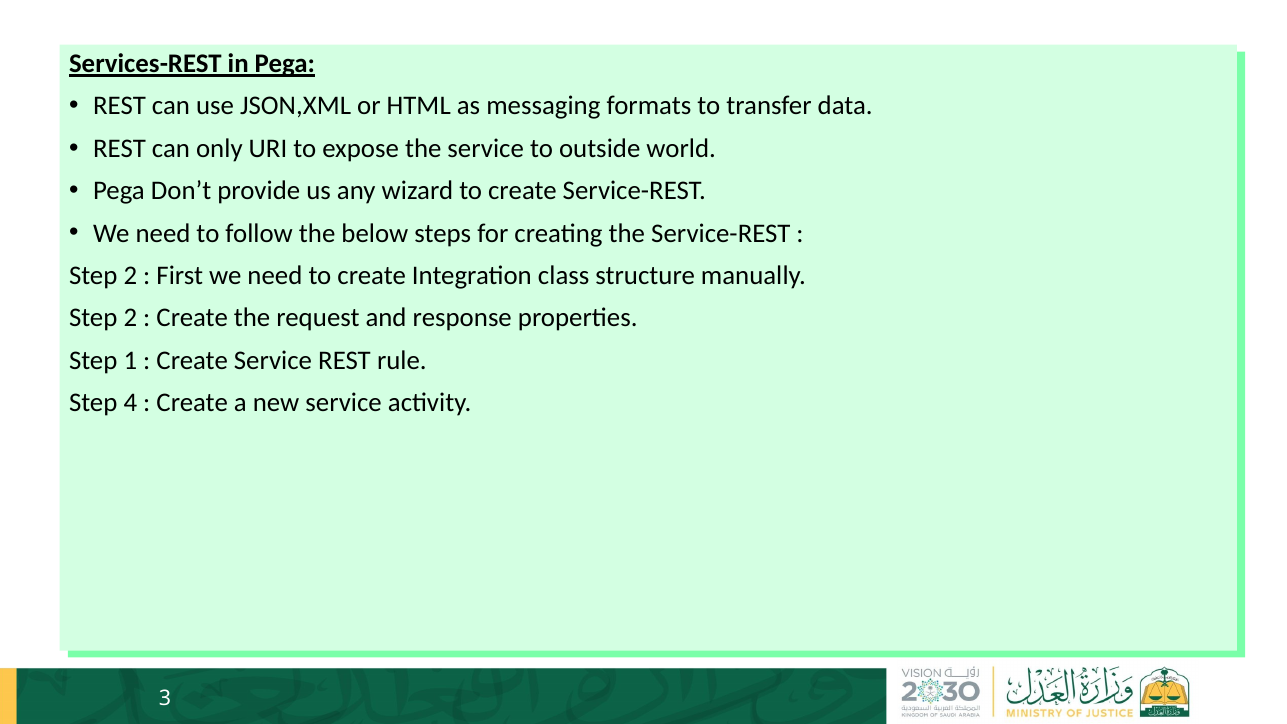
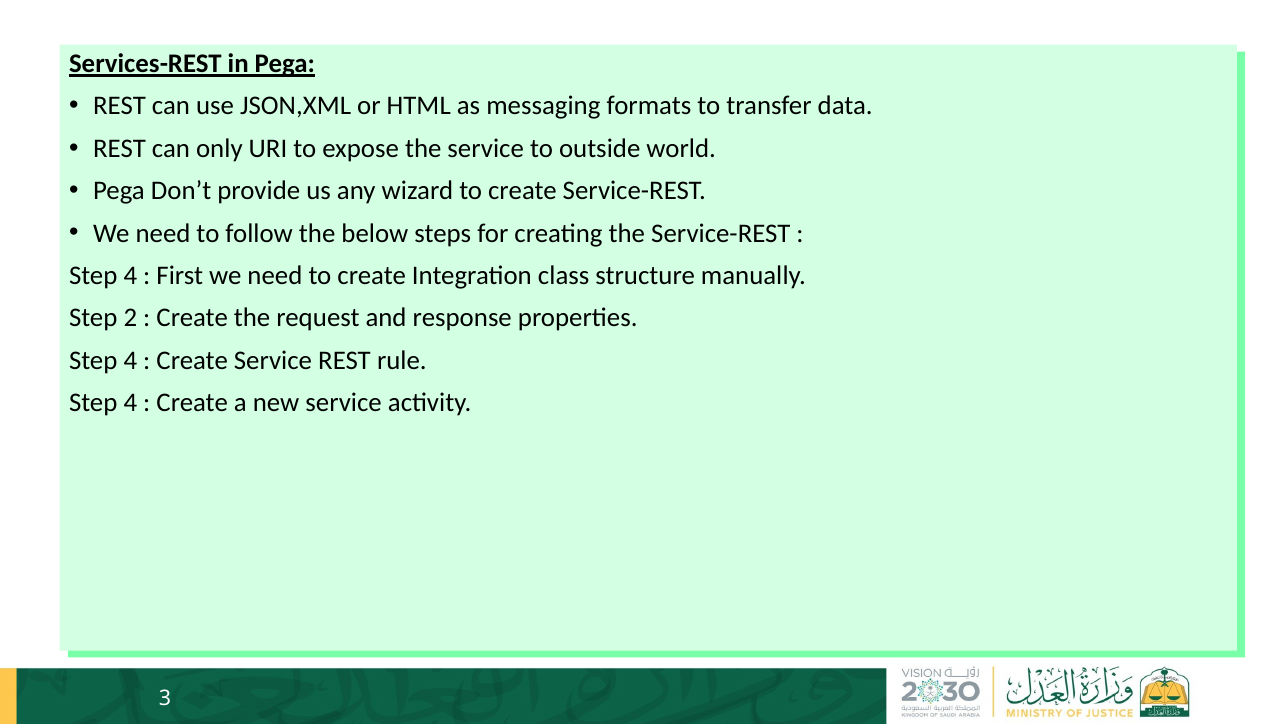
2 at (130, 276): 2 -> 4
1 at (130, 360): 1 -> 4
